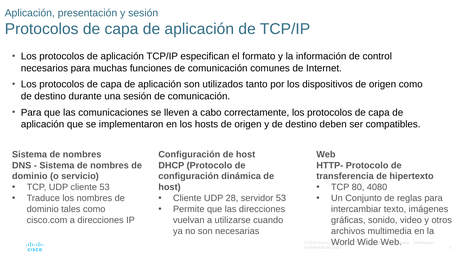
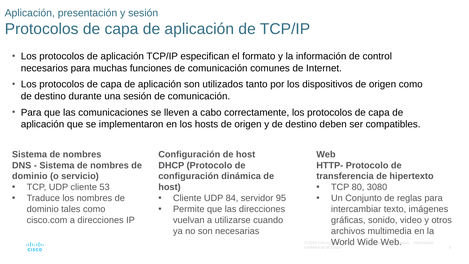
4080: 4080 -> 3080
28: 28 -> 84
servidor 53: 53 -> 95
